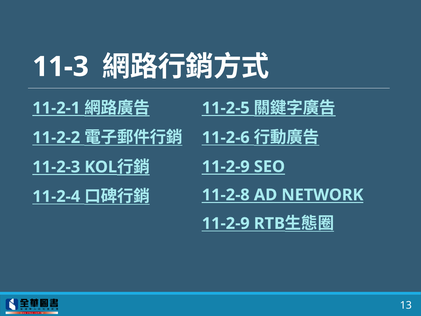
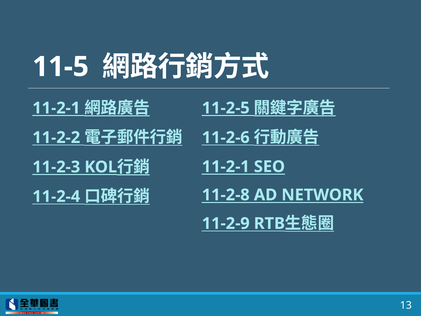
11-3: 11-3 -> 11-5
11-2-9 at (226, 167): 11-2-9 -> 11-2-1
